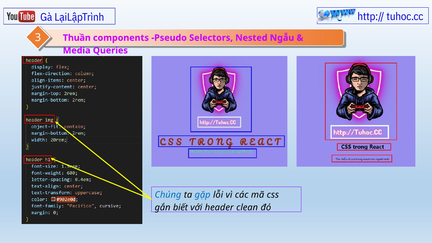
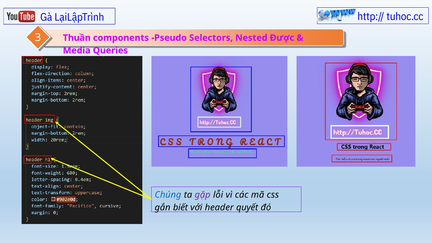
Ngẫu: Ngẫu -> Được
gặp colour: blue -> purple
clean: clean -> quyết
